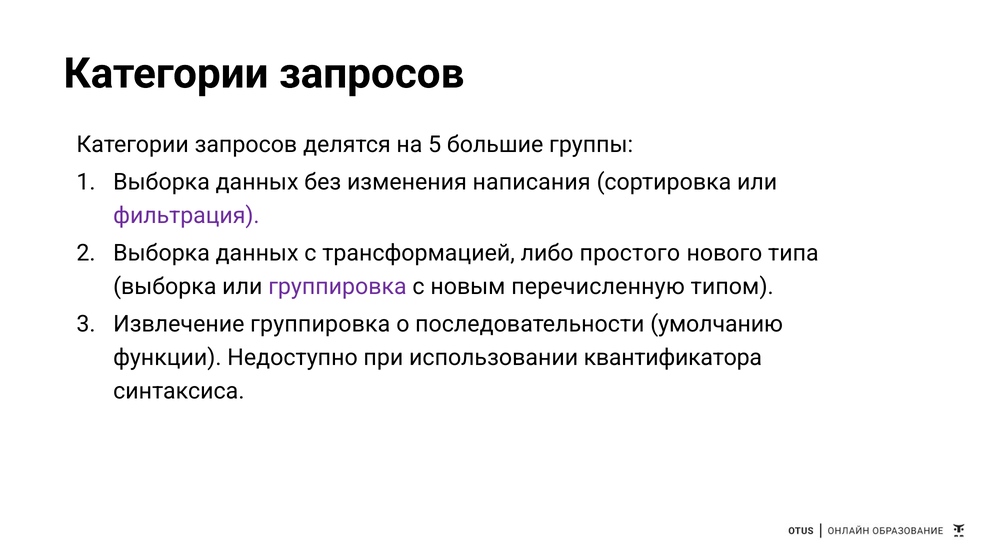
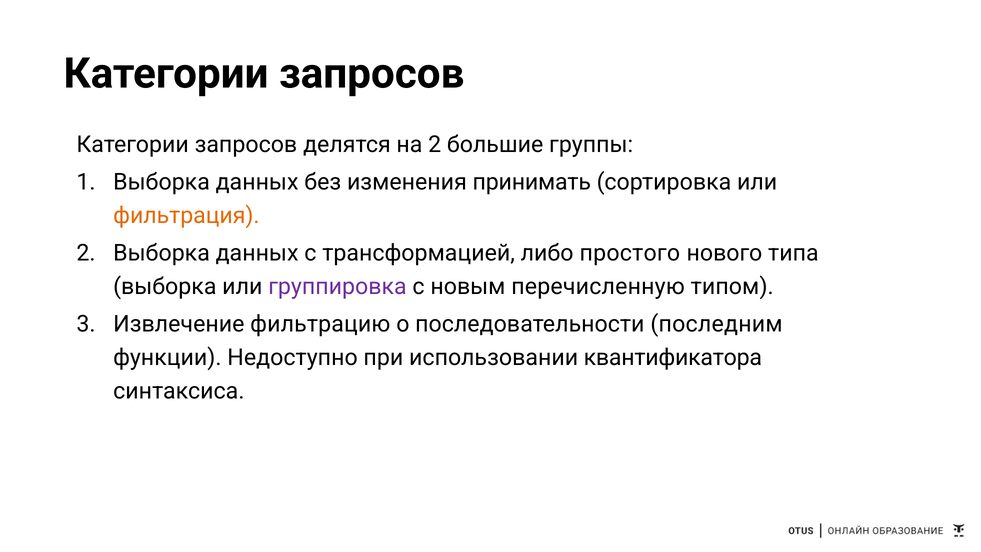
на 5: 5 -> 2
написания: написания -> принимать
фильтрация colour: purple -> orange
Извлечение группировка: группировка -> фильтрацию
умолчанию: умолчанию -> последним
